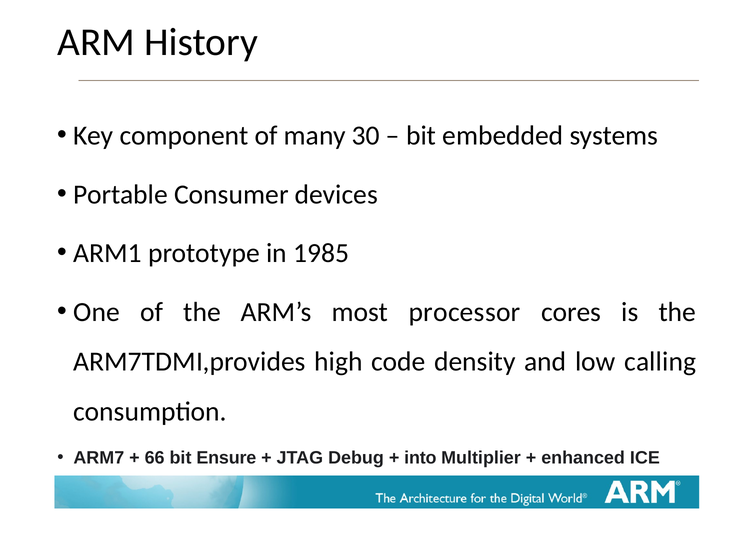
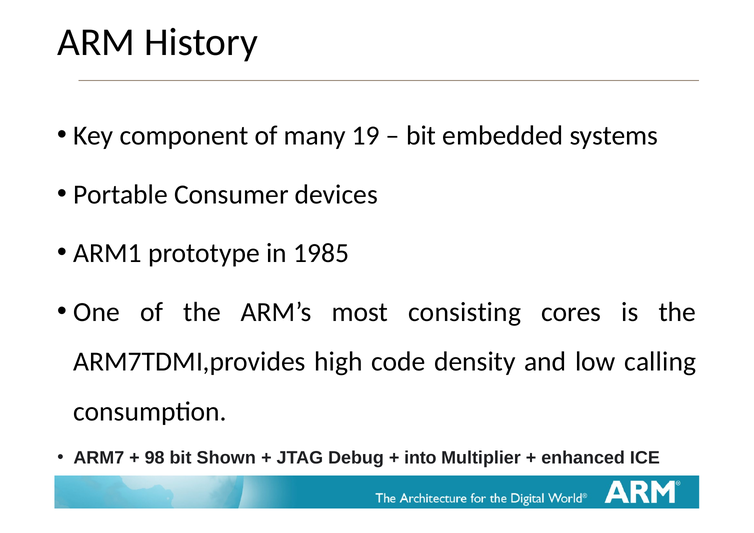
30: 30 -> 19
processor: processor -> consisting
66: 66 -> 98
Ensure: Ensure -> Shown
